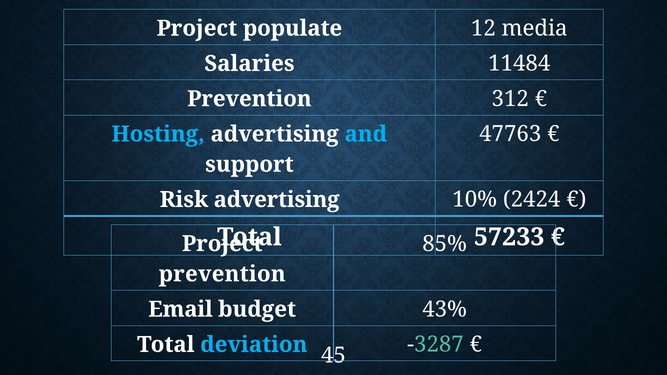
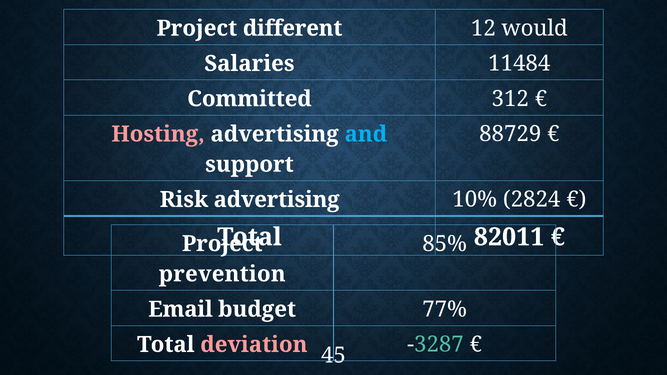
populate: populate -> different
media: media -> would
Prevention at (249, 99): Prevention -> Committed
Hosting colour: light blue -> pink
47763: 47763 -> 88729
2424: 2424 -> 2824
57233: 57233 -> 82011
43%: 43% -> 77%
deviation colour: light blue -> pink
